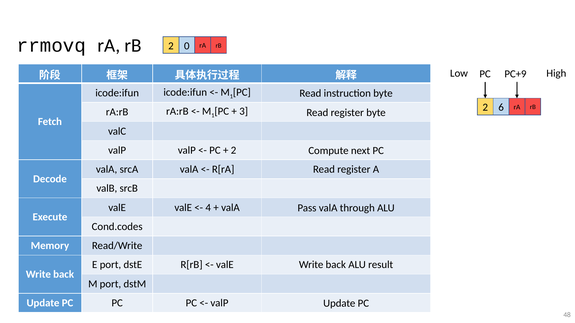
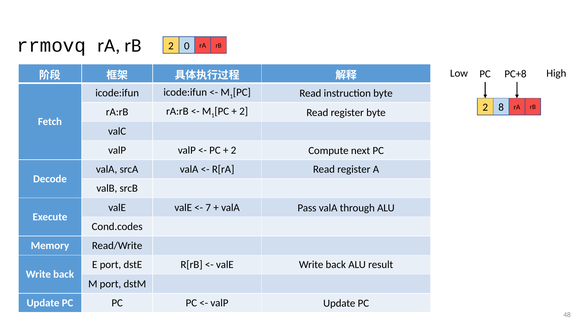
PC+9: PC+9 -> PC+8
6: 6 -> 8
3 at (244, 111): 3 -> 2
4: 4 -> 7
